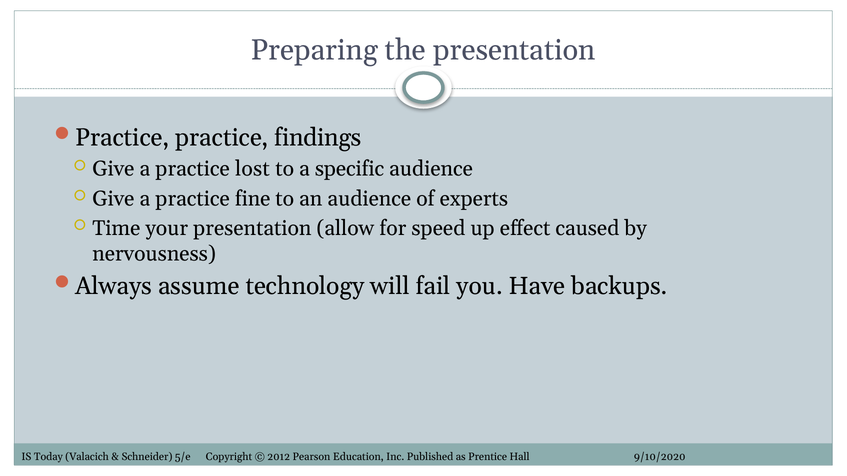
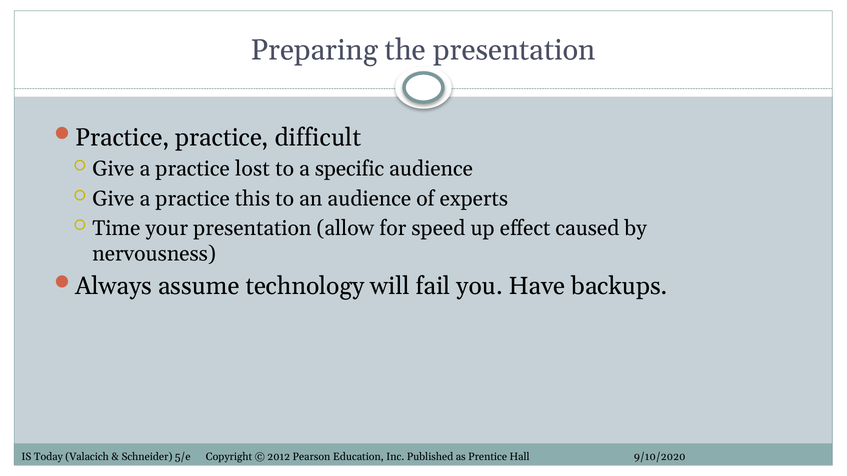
findings: findings -> difficult
fine: fine -> this
